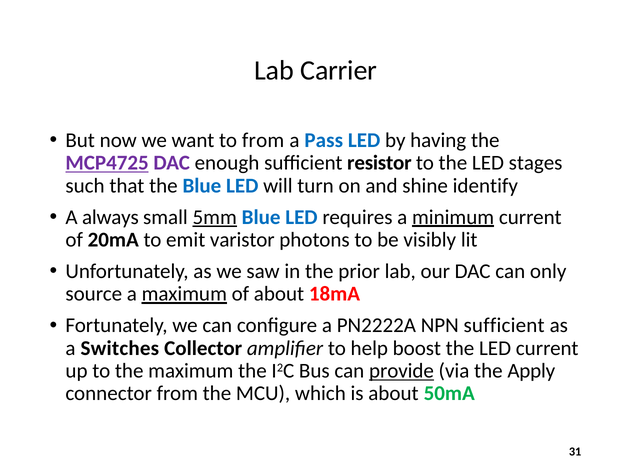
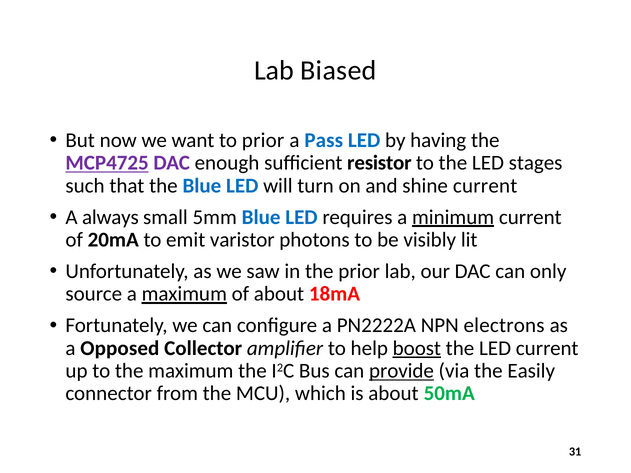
Carrier: Carrier -> Biased
to from: from -> prior
shine identify: identify -> current
5mm underline: present -> none
NPN sufficient: sufficient -> electrons
Switches: Switches -> Opposed
boost underline: none -> present
Apply: Apply -> Easily
